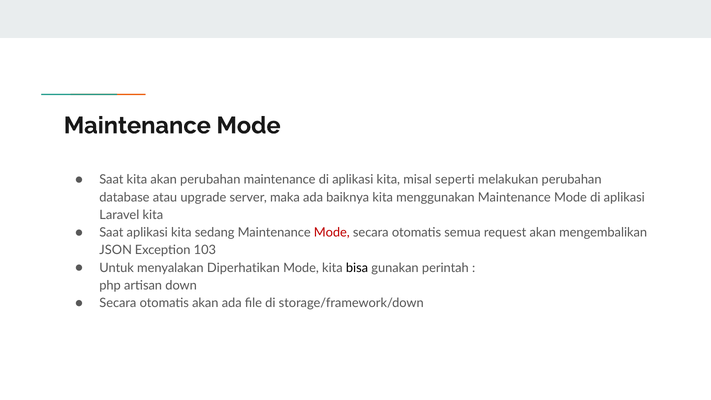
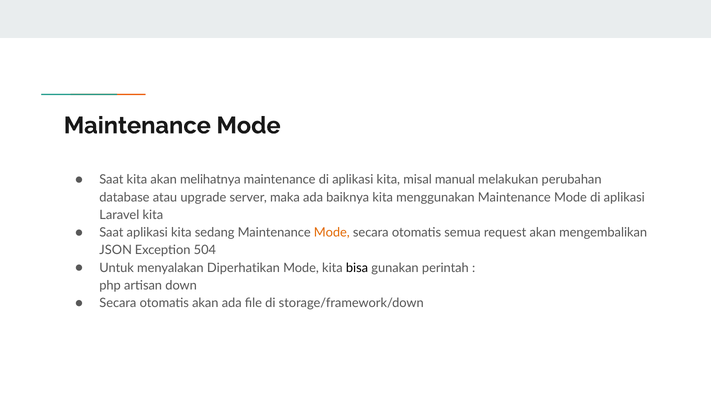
akan perubahan: perubahan -> melihatnya
seperti: seperti -> manual
Mode at (332, 233) colour: red -> orange
103: 103 -> 504
